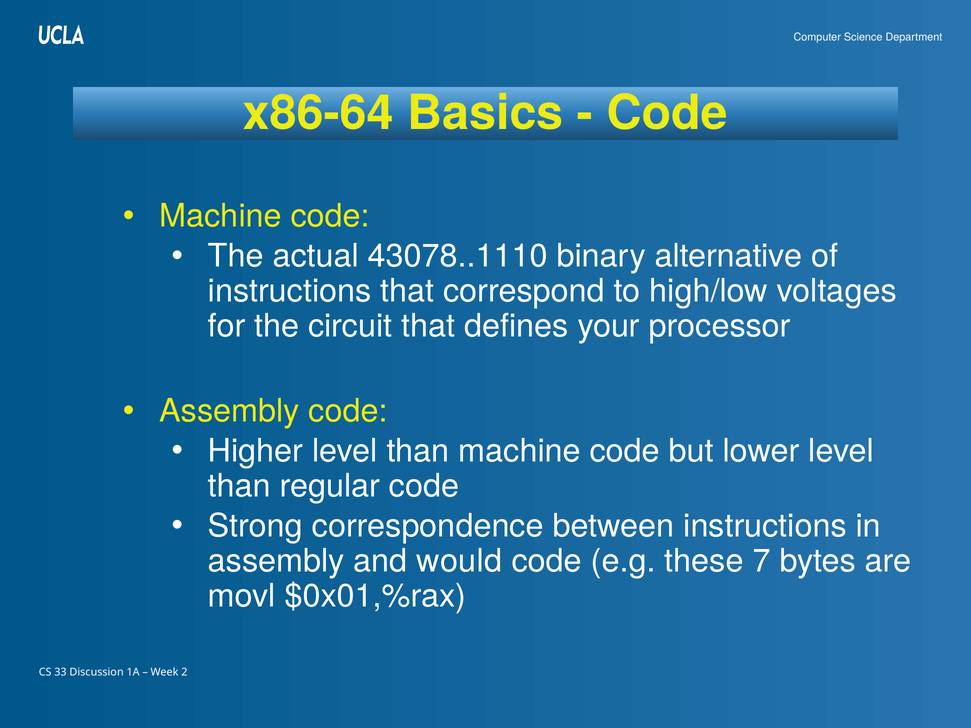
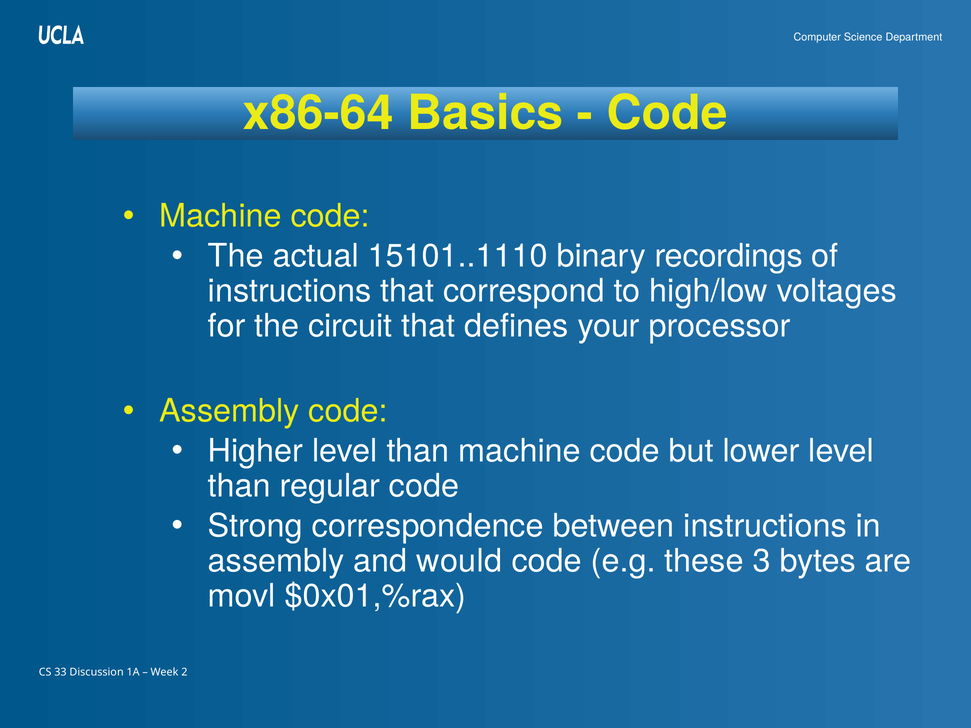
43078..1110: 43078..1110 -> 15101..1110
alternative: alternative -> recordings
7: 7 -> 3
